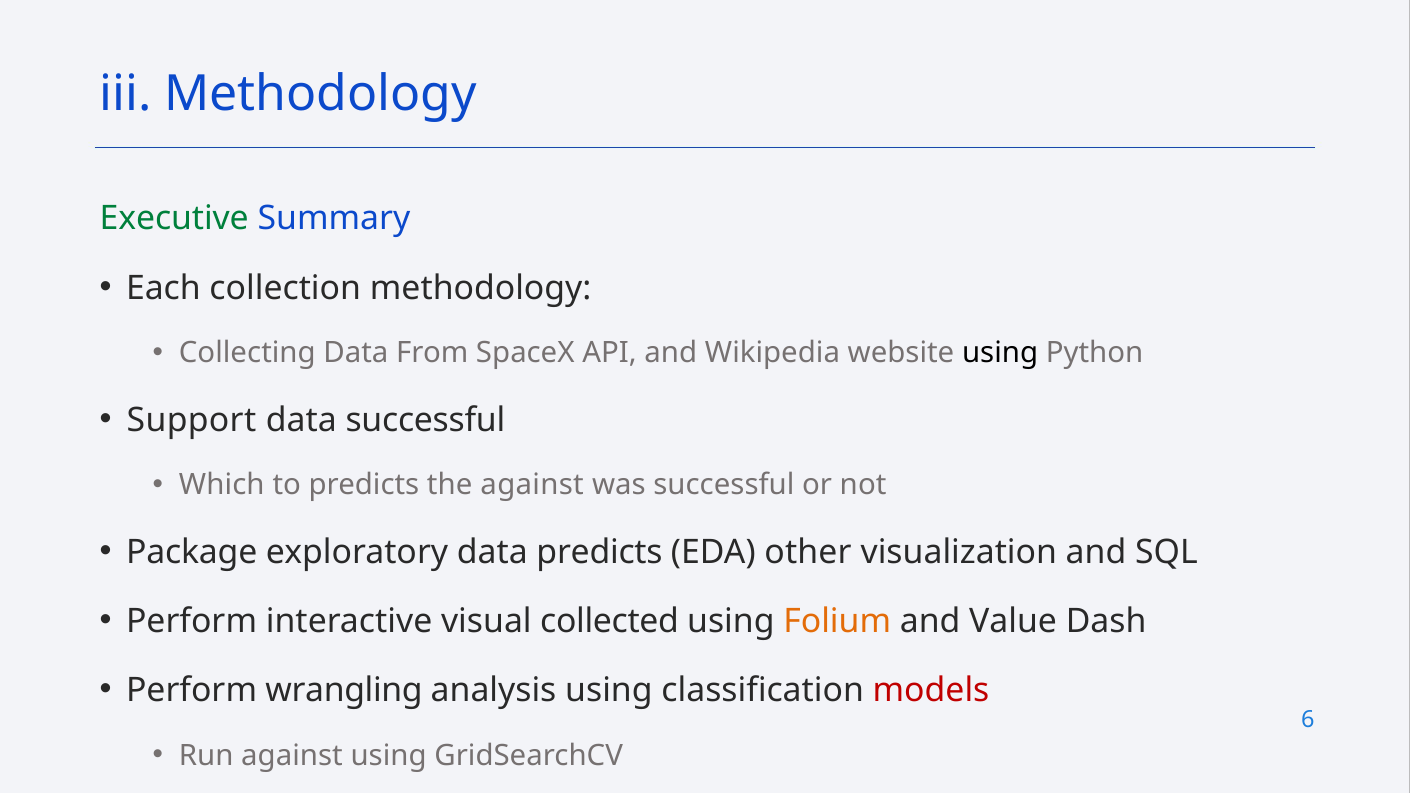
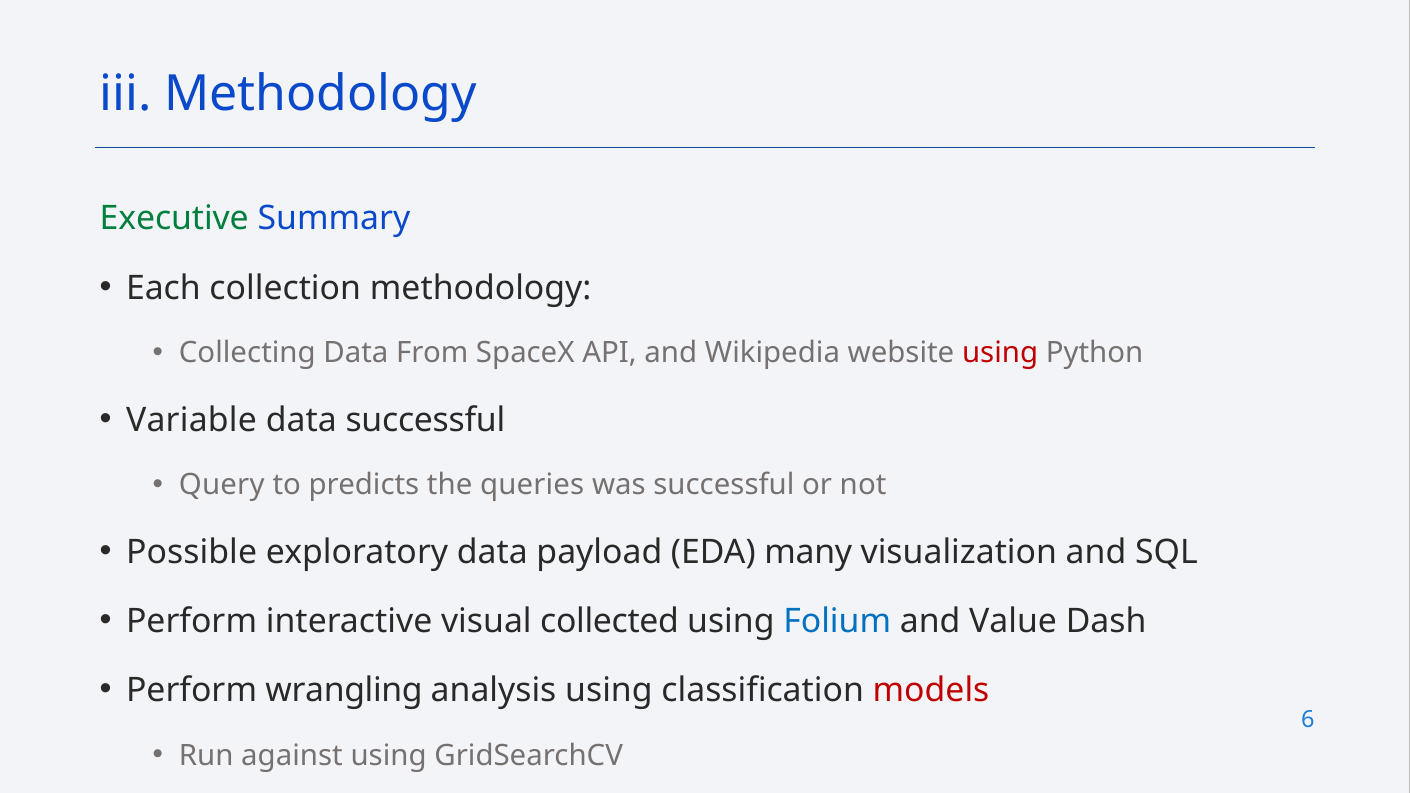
using at (1000, 353) colour: black -> red
Support: Support -> Variable
Which: Which -> Query
the against: against -> queries
Package: Package -> Possible
data predicts: predicts -> payload
other: other -> many
Folium colour: orange -> blue
